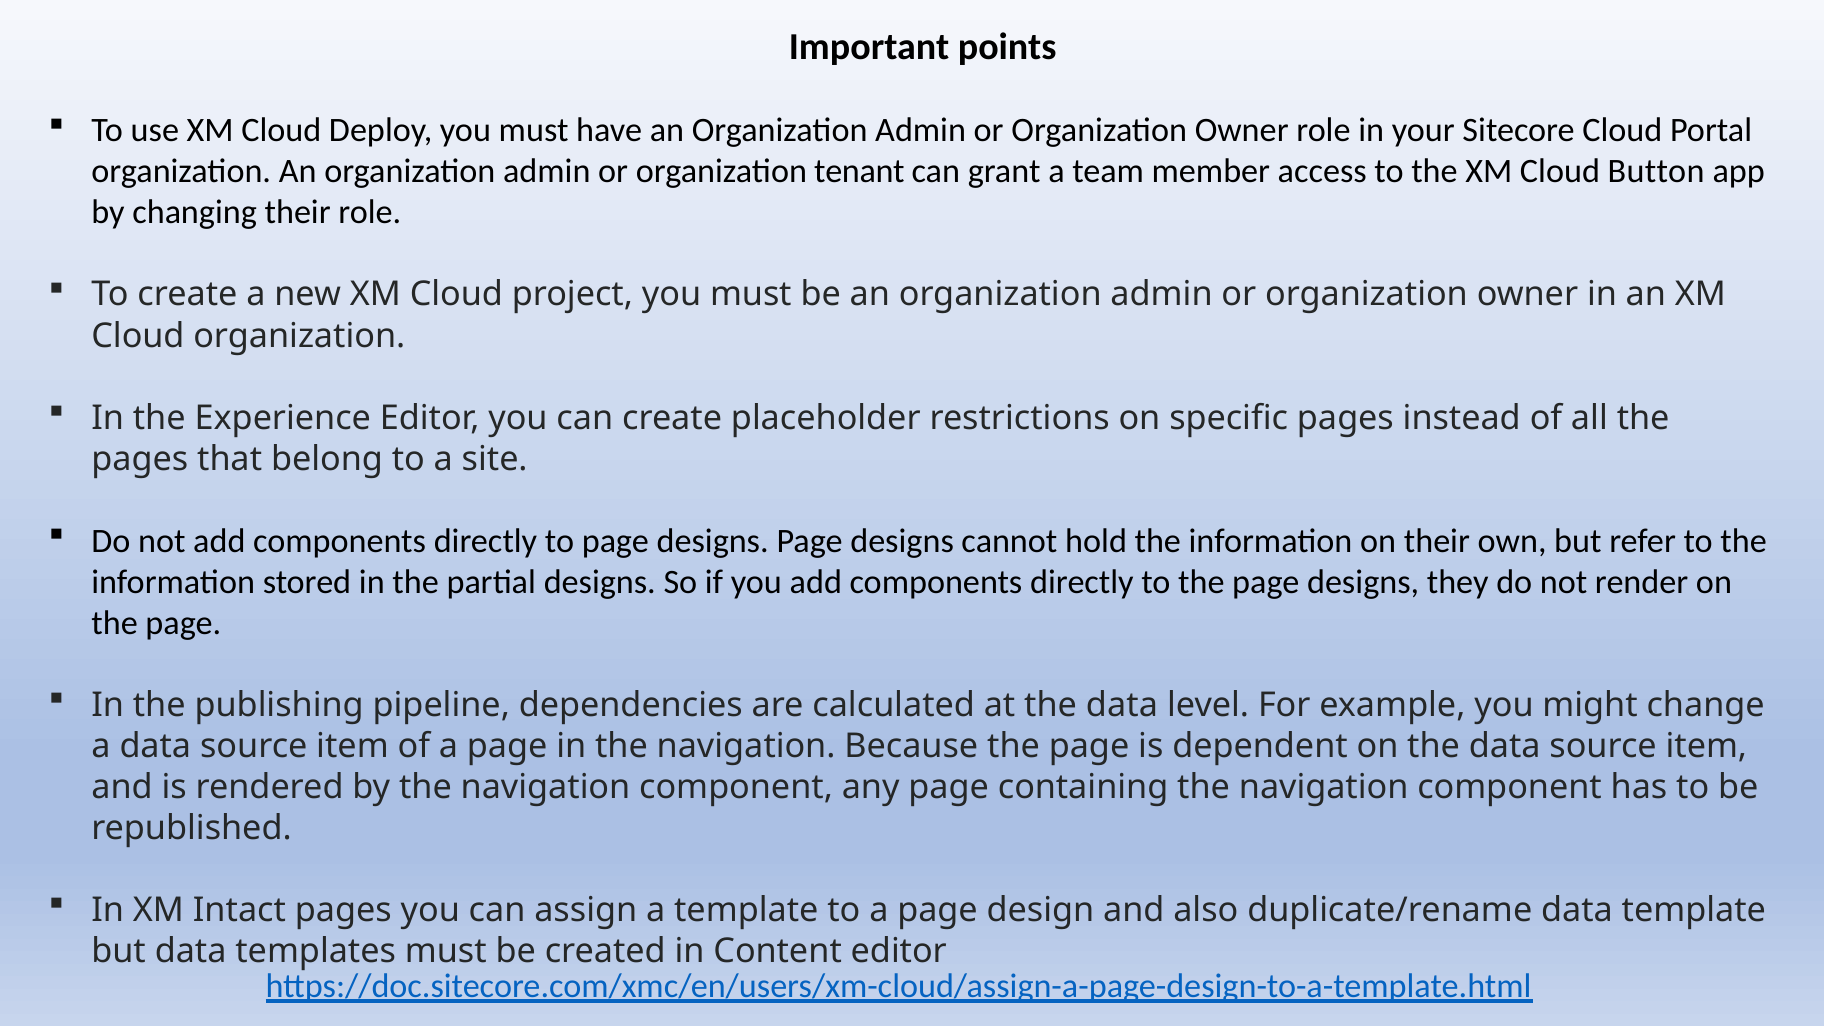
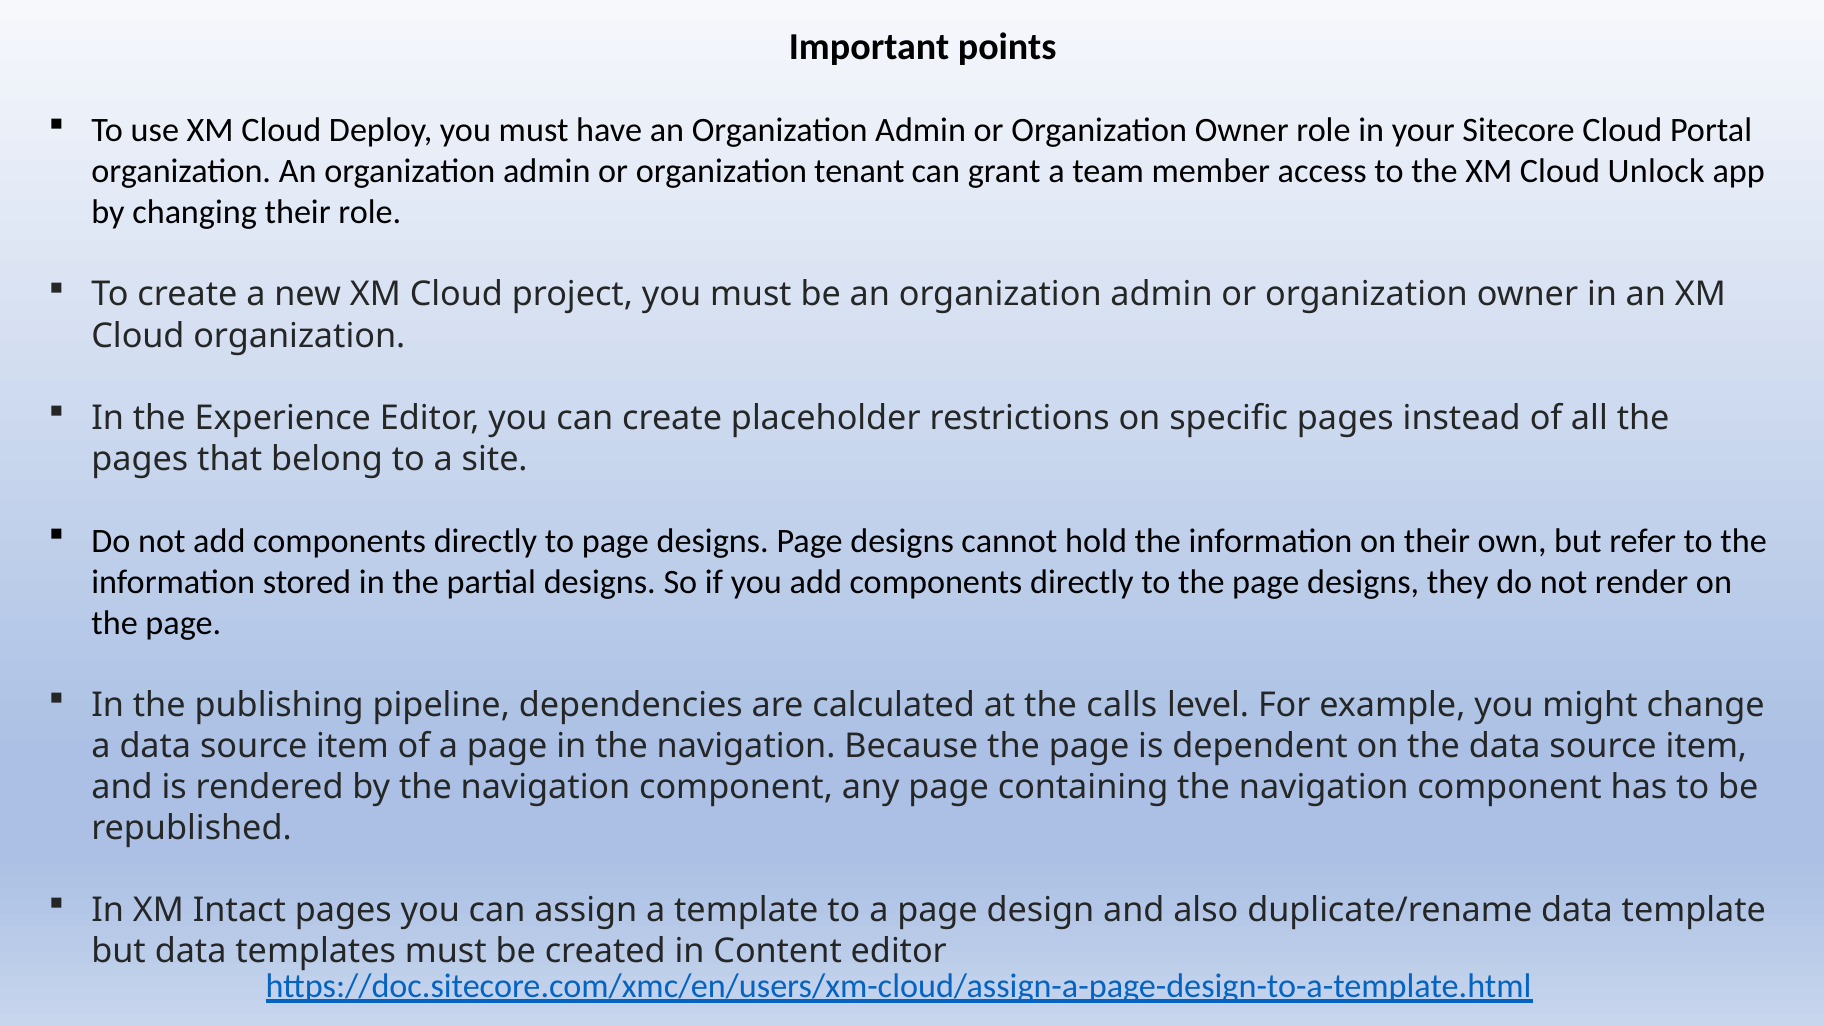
Button: Button -> Unlock
at the data: data -> calls
